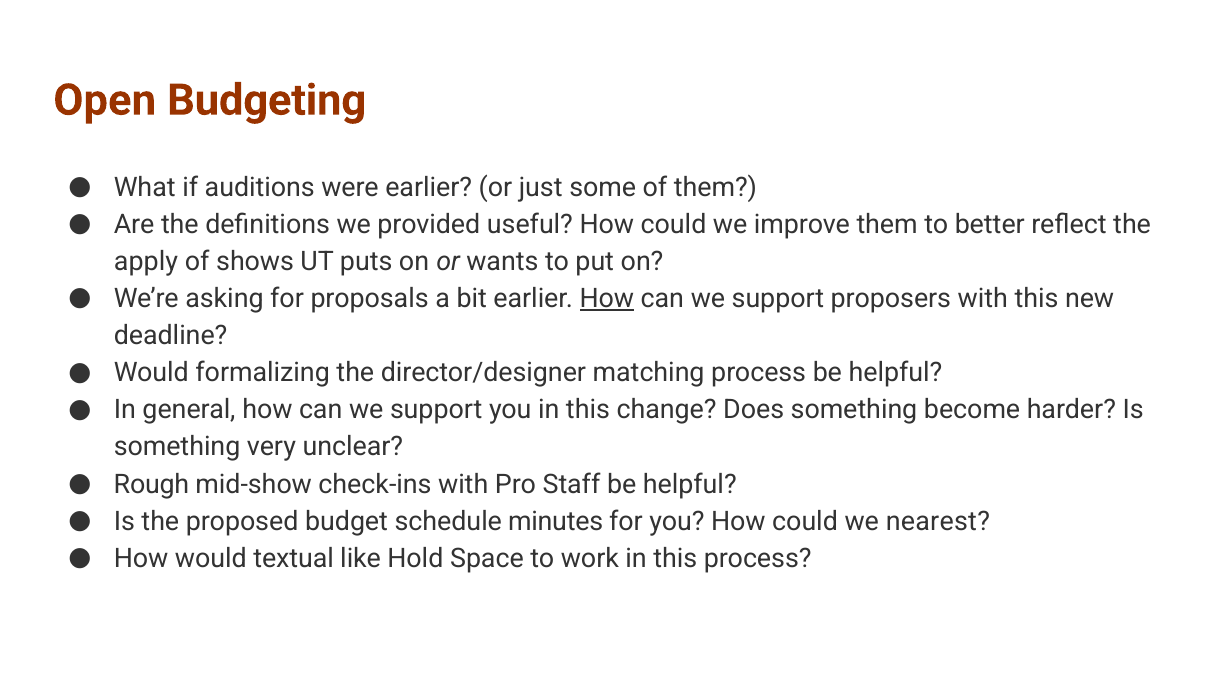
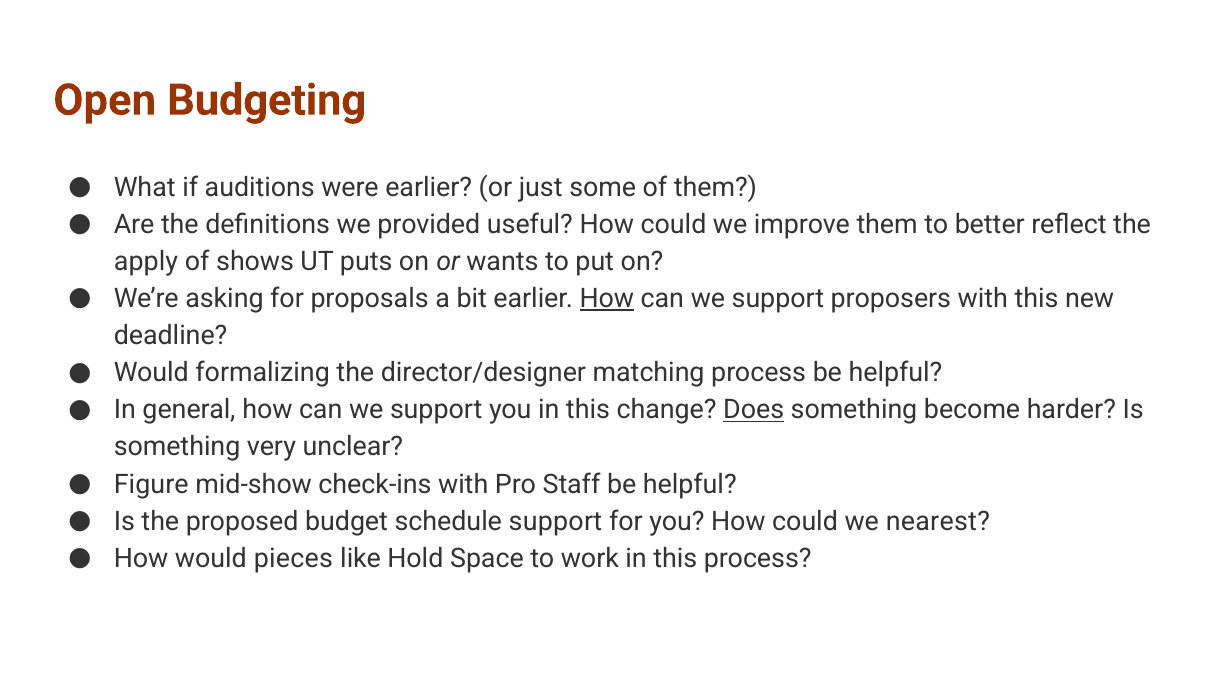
Does underline: none -> present
Rough: Rough -> Figure
schedule minutes: minutes -> support
textual: textual -> pieces
